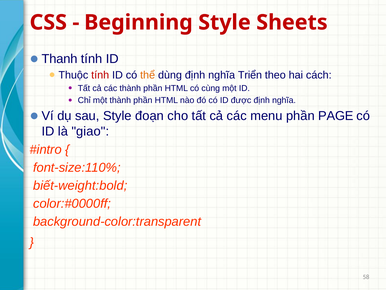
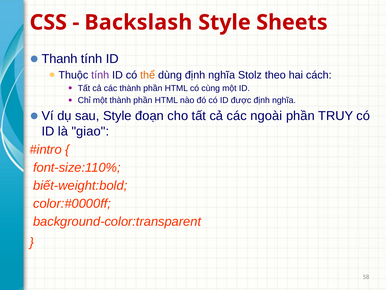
Beginning: Beginning -> Backslash
tính at (100, 75) colour: red -> purple
Triển: Triển -> Stolz
menu: menu -> ngoài
PAGE: PAGE -> TRUY
